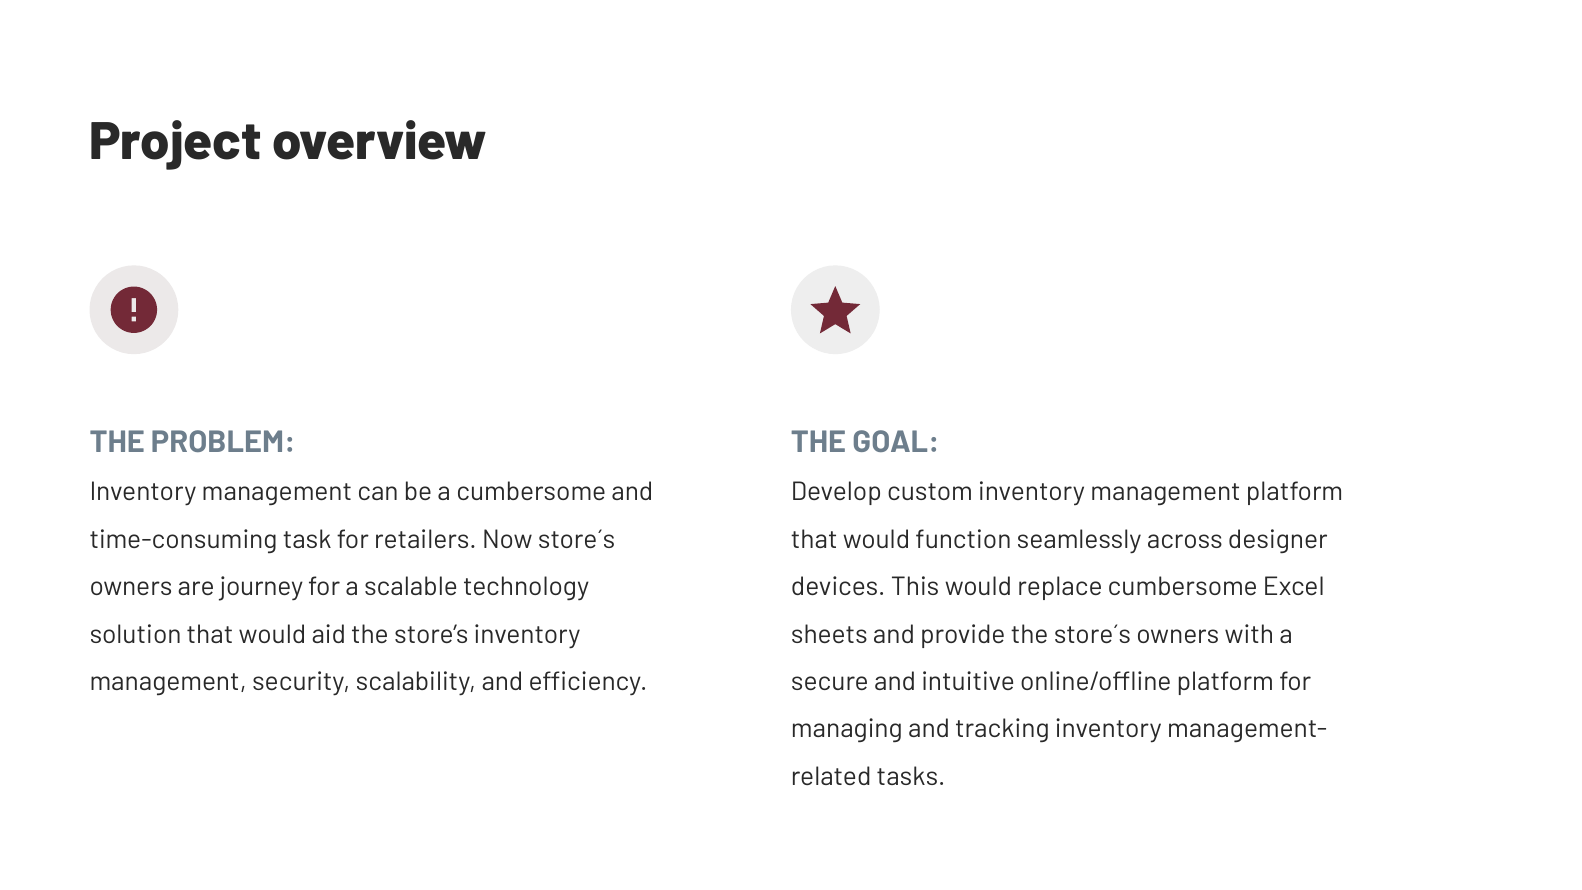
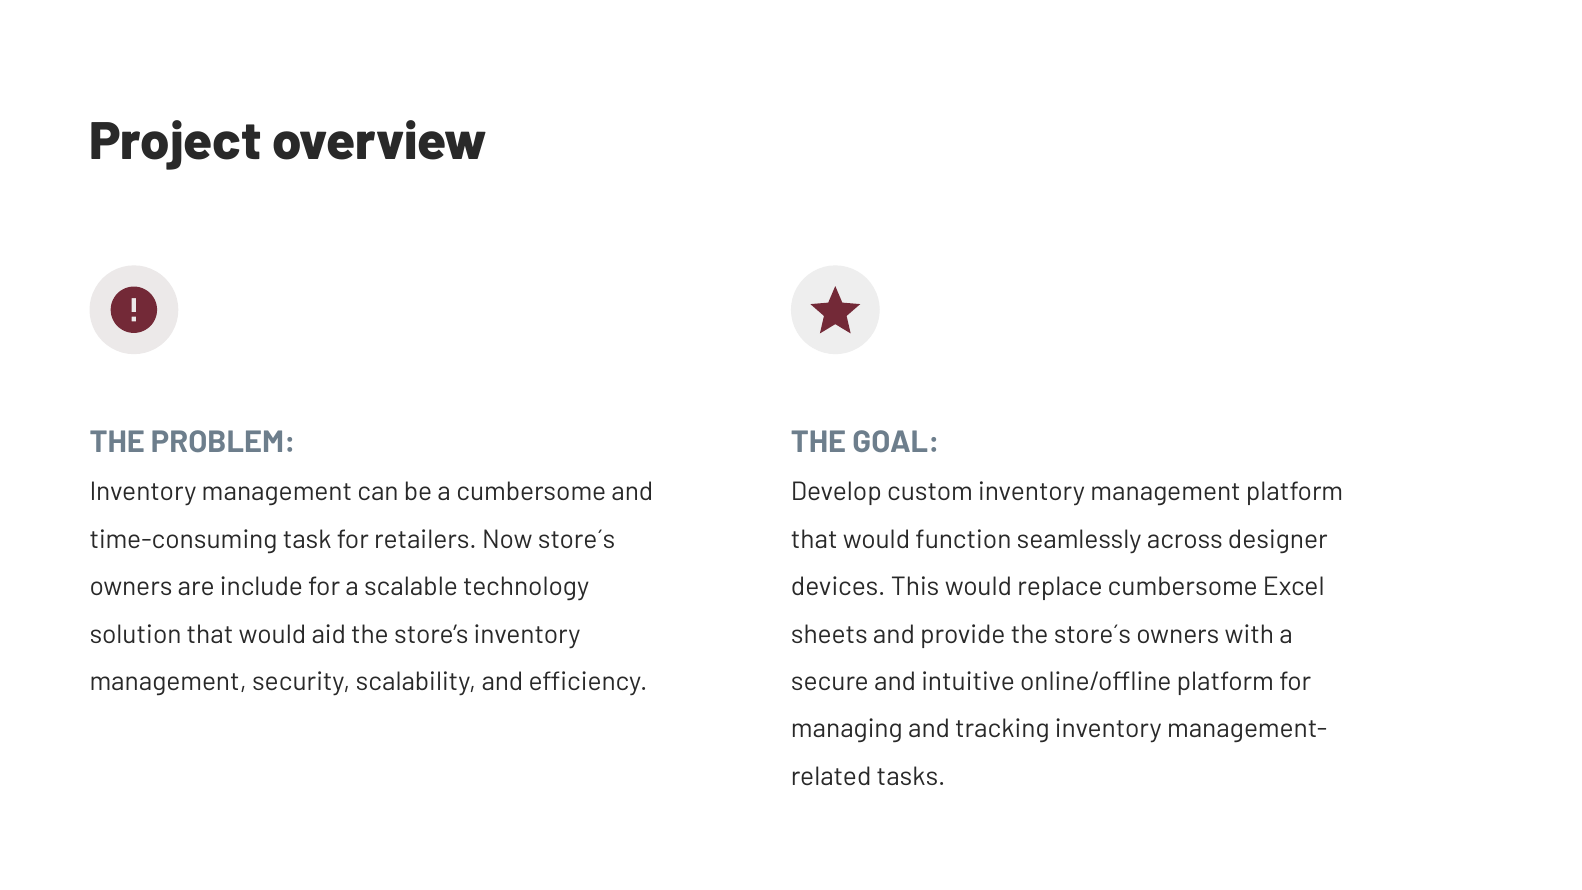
journey: journey -> include
